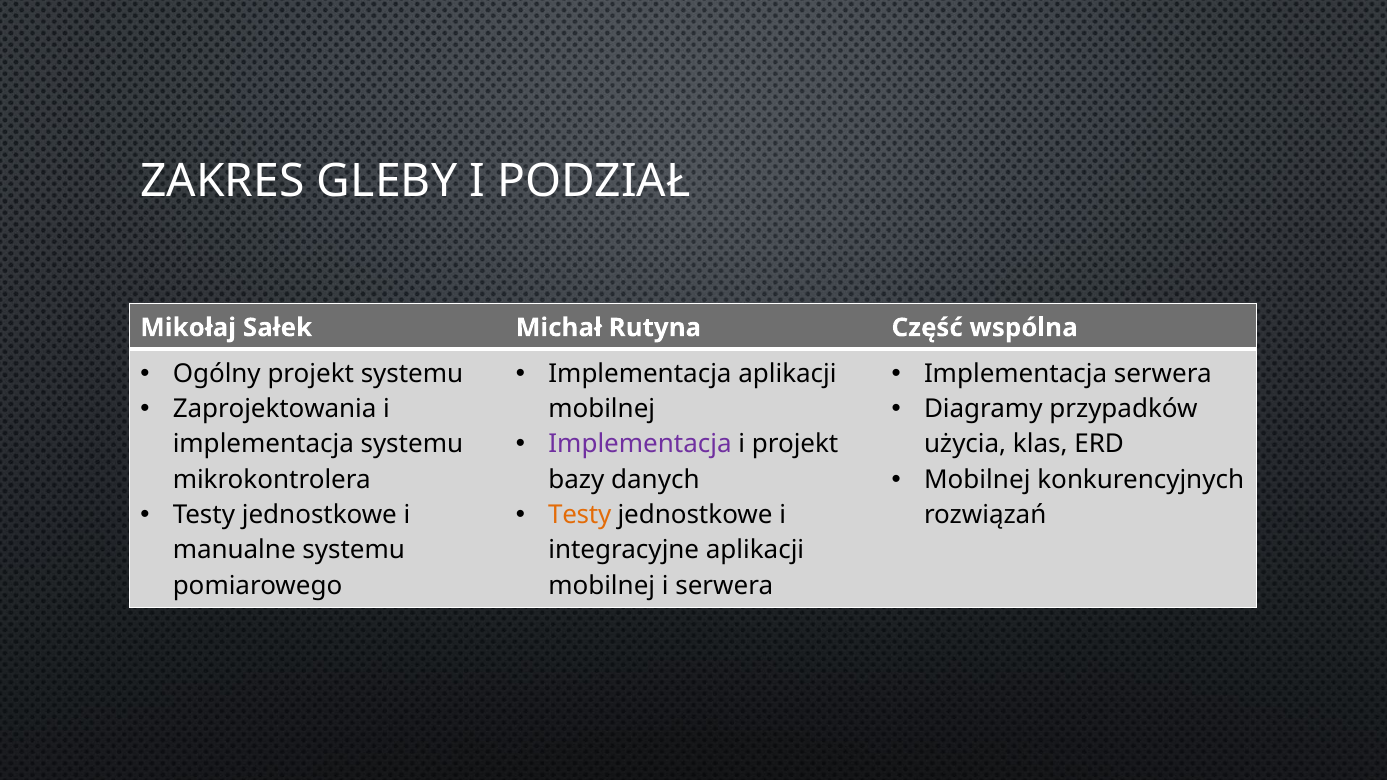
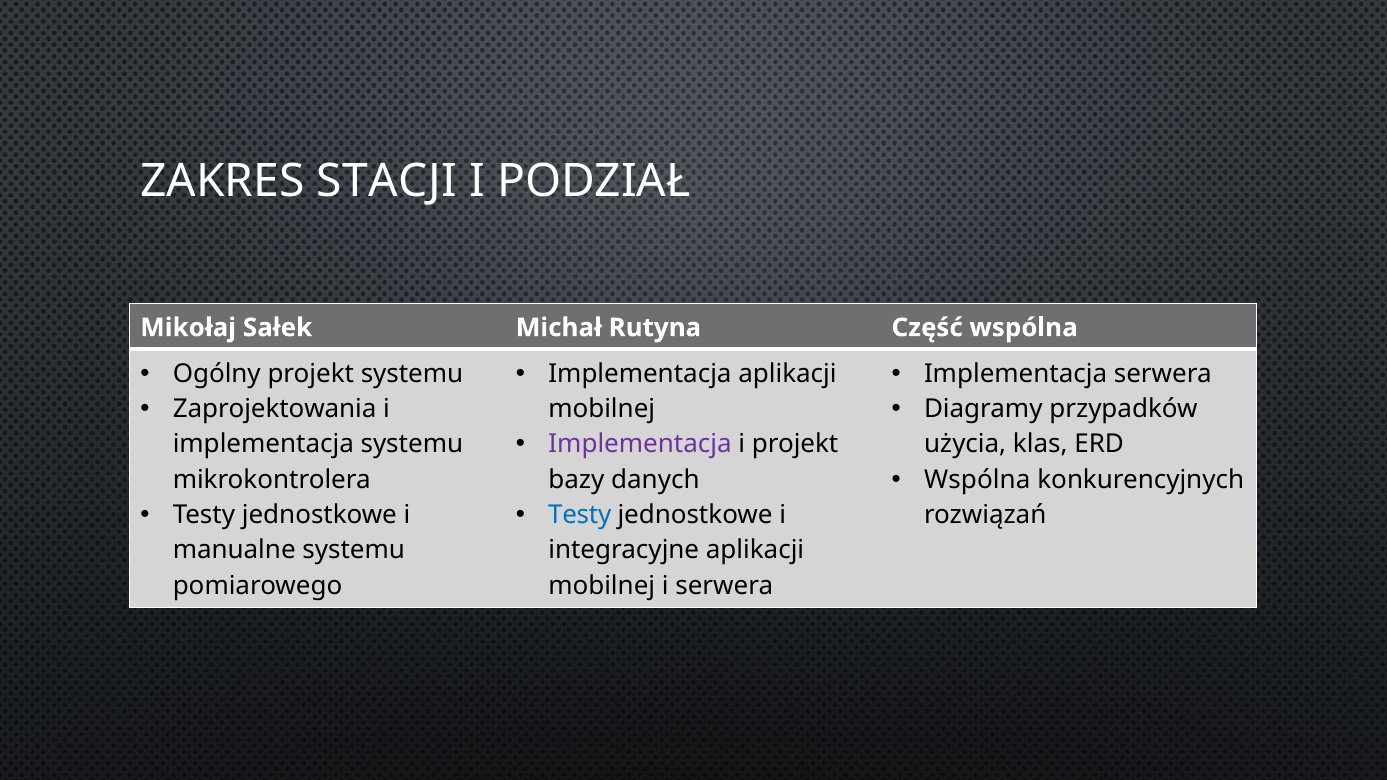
GLEBY: GLEBY -> STACJI
Mobilnej at (977, 480): Mobilnej -> Wspólna
Testy at (580, 515) colour: orange -> blue
